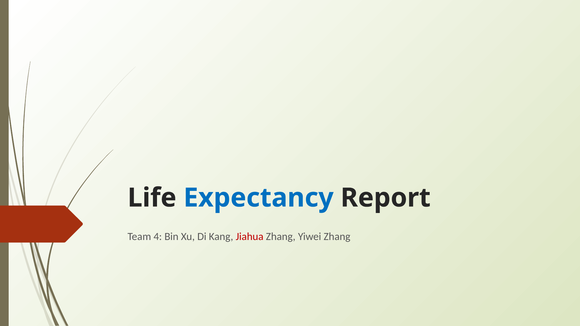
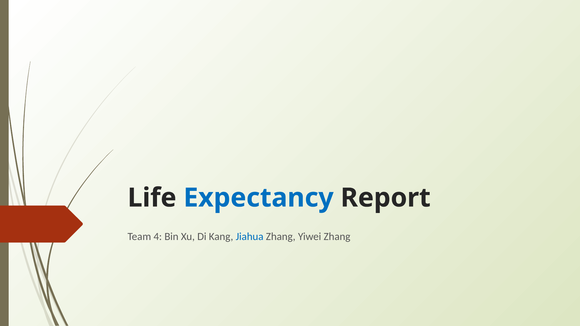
Jiahua colour: red -> blue
